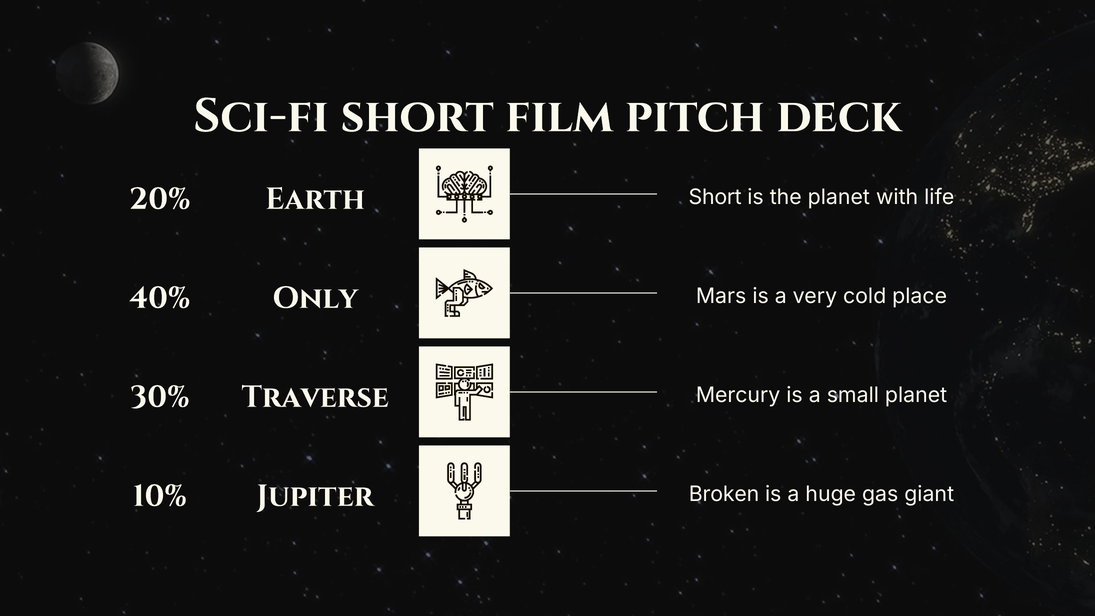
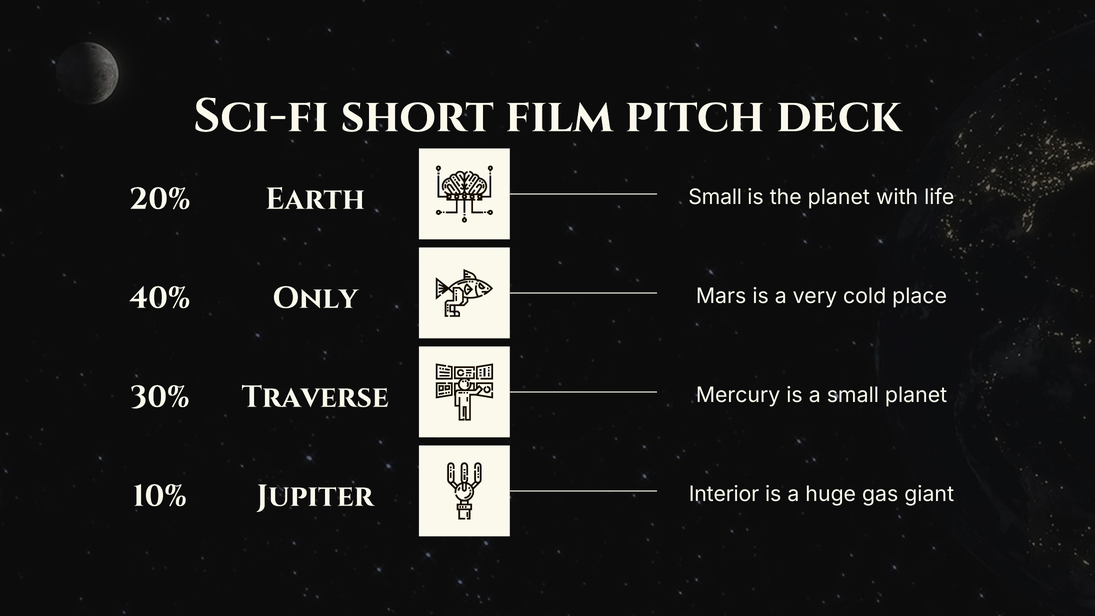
Earth Short: Short -> Small
Broken: Broken -> Interior
